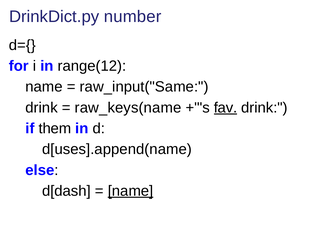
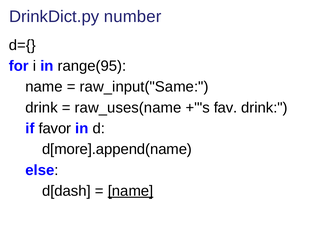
range(12: range(12 -> range(95
raw_keys(name: raw_keys(name -> raw_uses(name
fav underline: present -> none
them: them -> favor
d[uses].append(name: d[uses].append(name -> d[more].append(name
